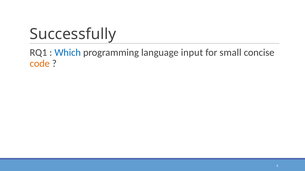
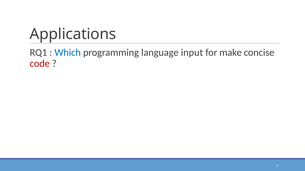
Successfully: Successfully -> Applications
small: small -> make
code colour: orange -> red
